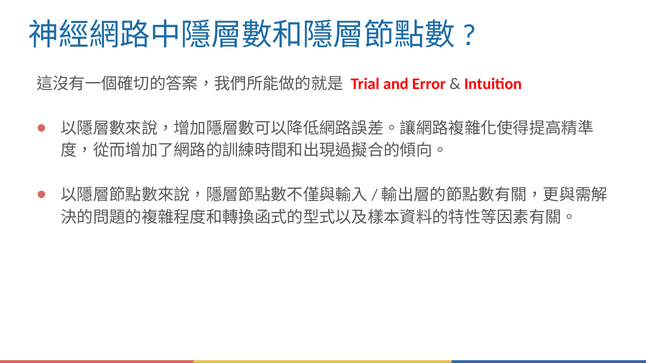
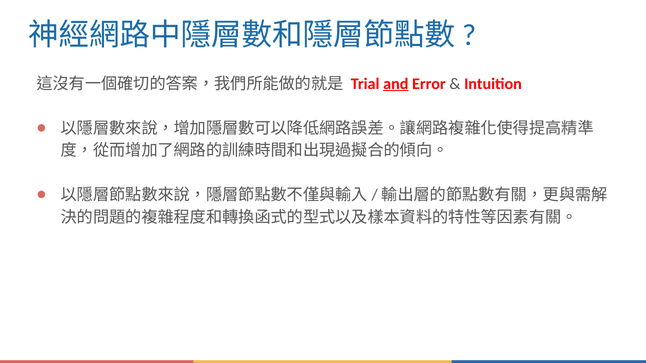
and underline: none -> present
